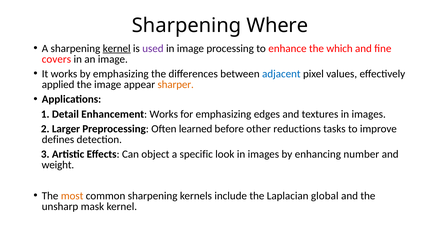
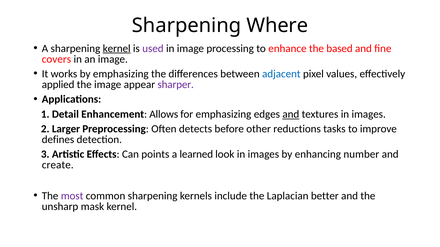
which: which -> based
sharper colour: orange -> purple
Enhancement Works: Works -> Allows
and at (291, 114) underline: none -> present
learned: learned -> detects
object: object -> points
specific: specific -> learned
weight: weight -> create
most colour: orange -> purple
global: global -> better
